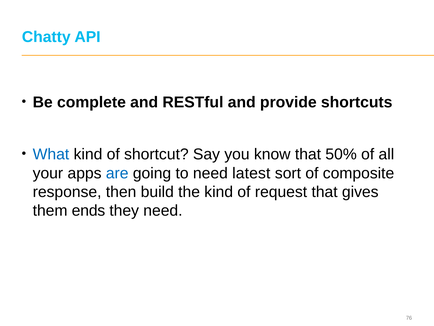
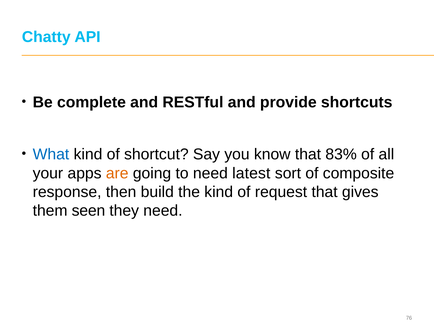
50%: 50% -> 83%
are colour: blue -> orange
ends: ends -> seen
